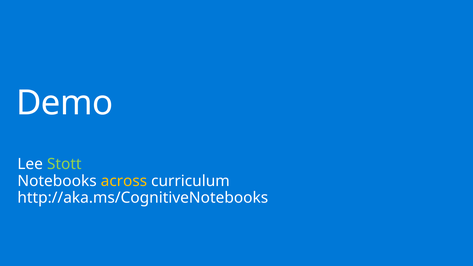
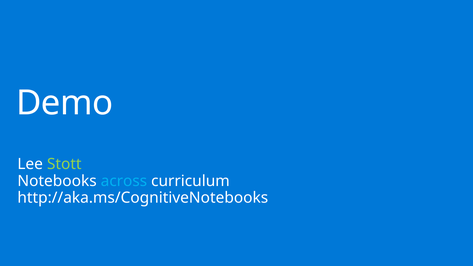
across colour: yellow -> light blue
